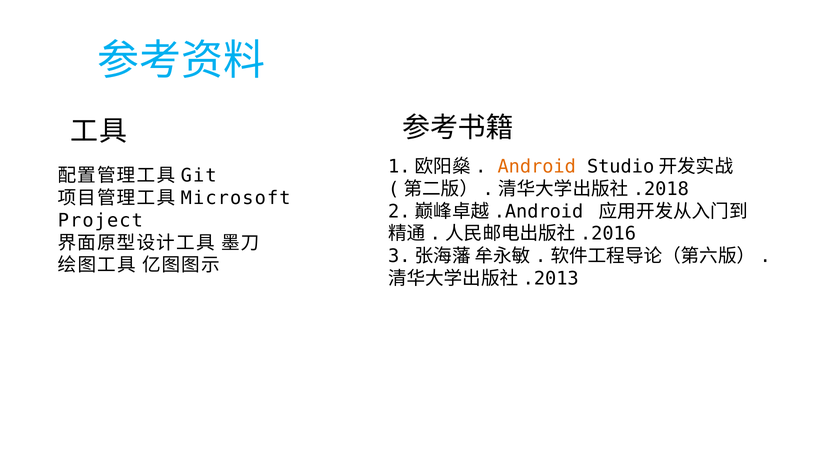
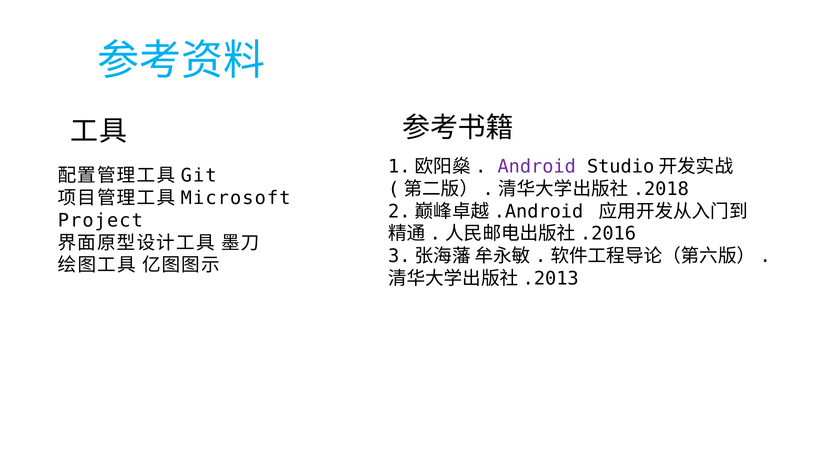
Android colour: orange -> purple
